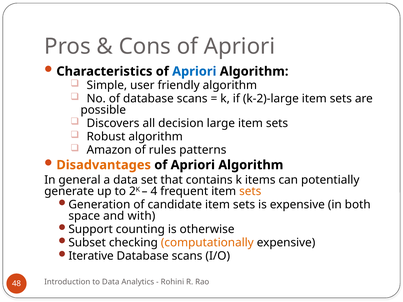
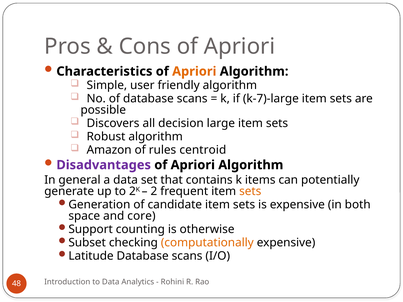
Apriori at (194, 71) colour: blue -> orange
k-2)-large: k-2)-large -> k-7)-large
patterns: patterns -> centroid
Disadvantages colour: orange -> purple
4: 4 -> 2
with: with -> core
Iterative: Iterative -> Latitude
